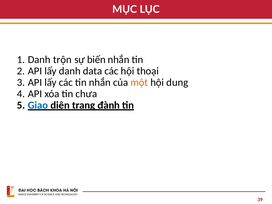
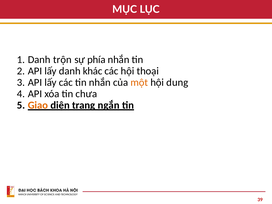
biến: biến -> phía
data: data -> khác
Giao colour: blue -> orange
đành: đành -> ngắn
